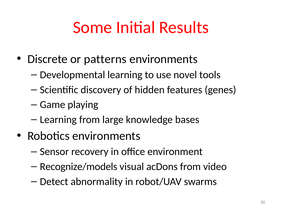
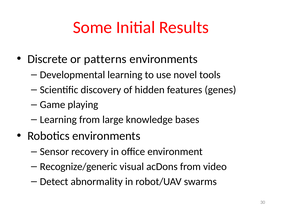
Recognize/models: Recognize/models -> Recognize/generic
